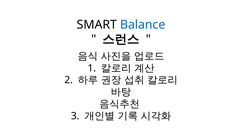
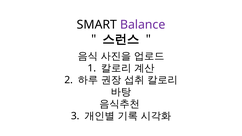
Balance colour: blue -> purple
